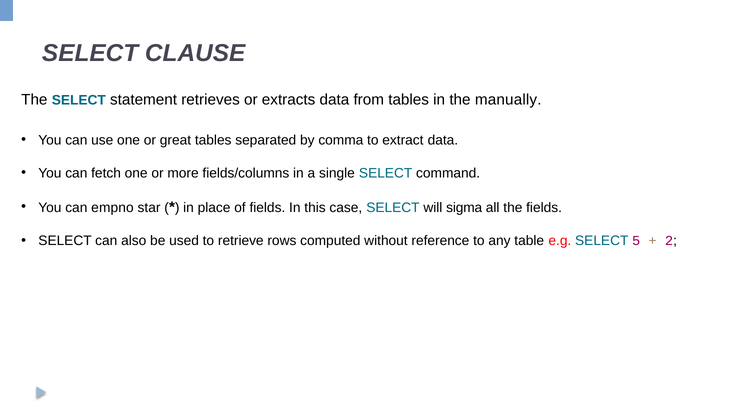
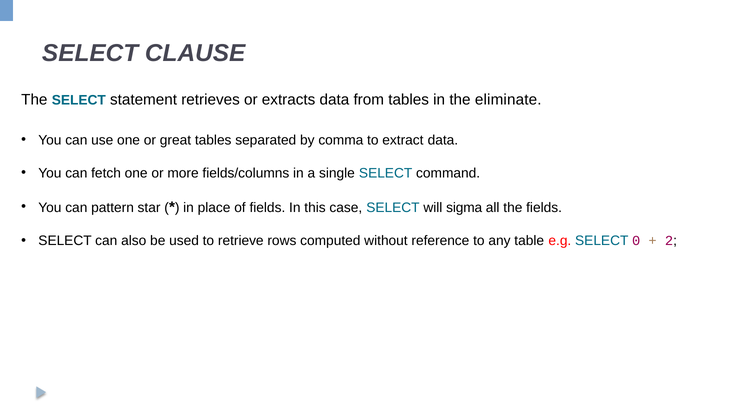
manually: manually -> eliminate
empno: empno -> pattern
5: 5 -> 0
